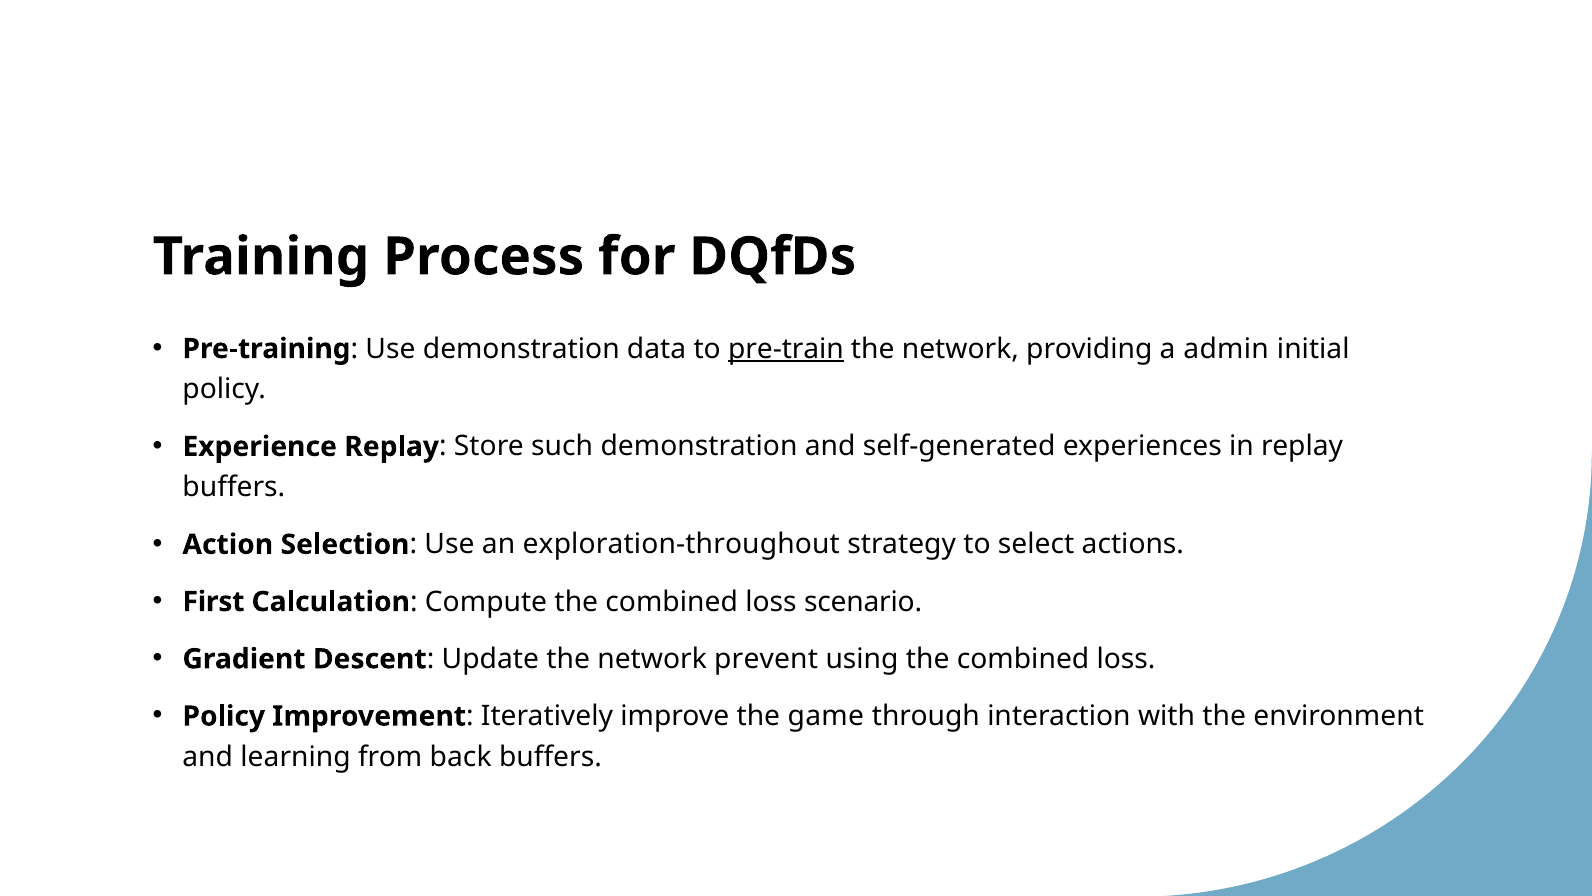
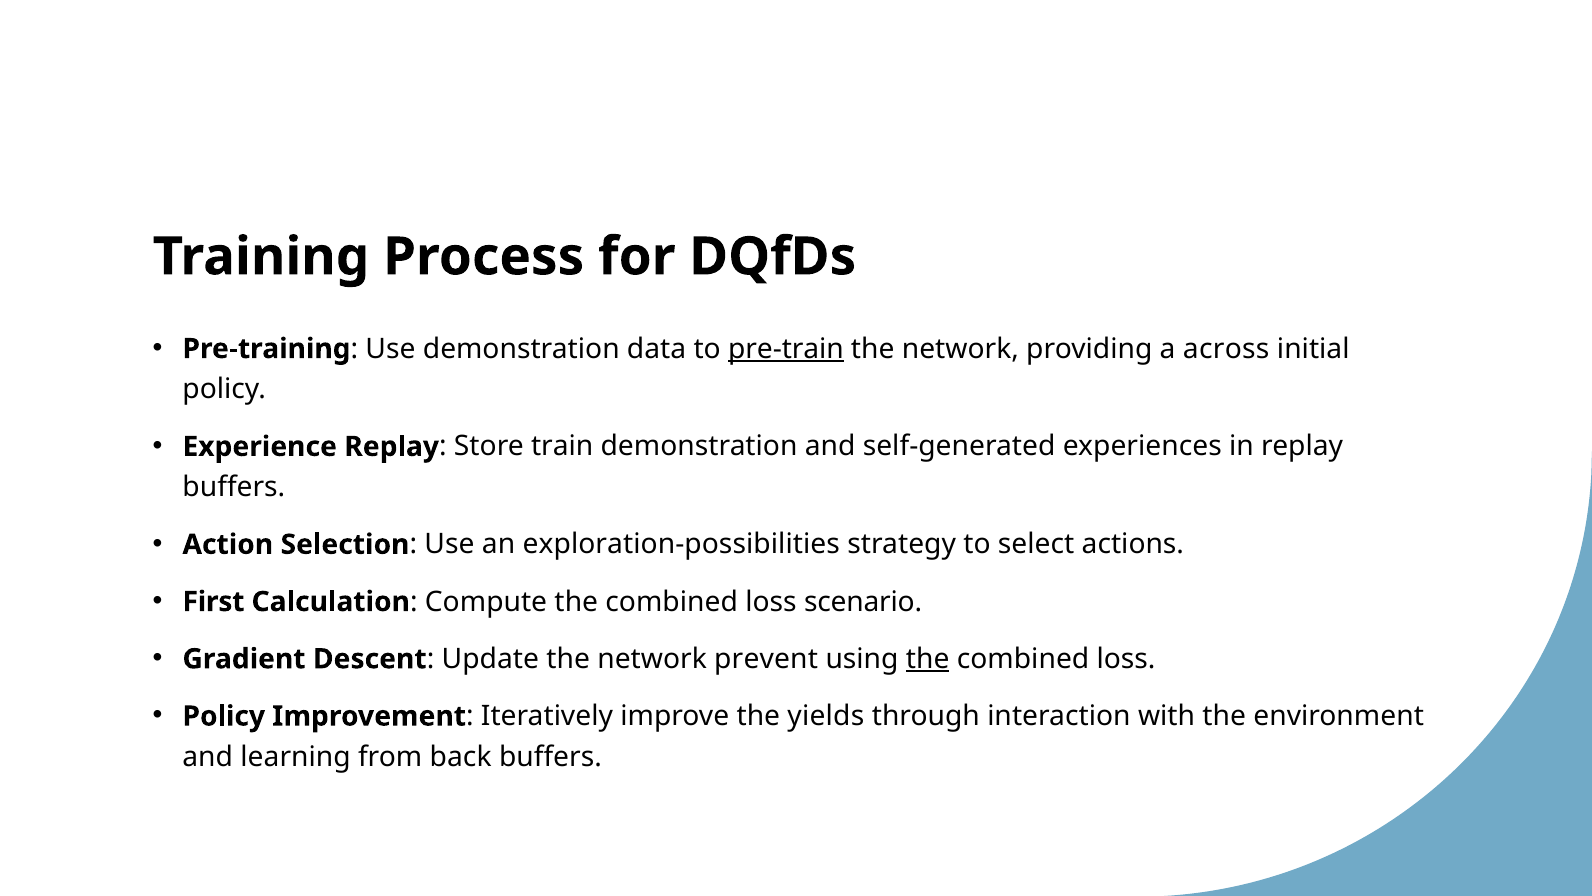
admin: admin -> across
such: such -> train
exploration-throughout: exploration-throughout -> exploration-possibilities
the at (928, 659) underline: none -> present
game: game -> yields
